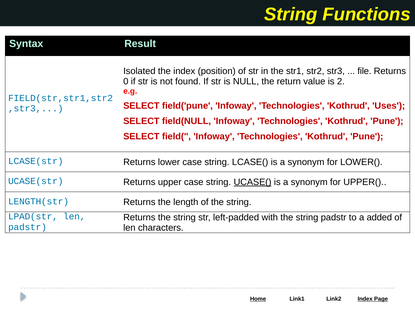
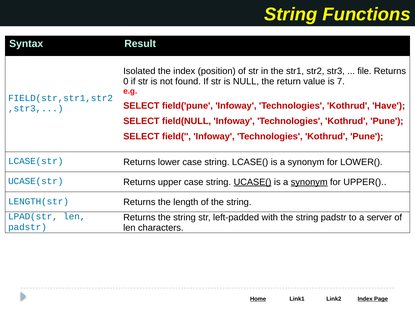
2: 2 -> 7
Uses: Uses -> Have
synonym at (309, 182) underline: none -> present
added: added -> server
